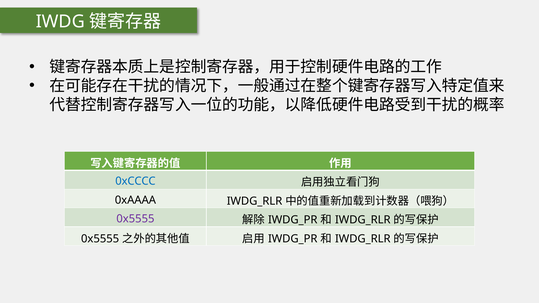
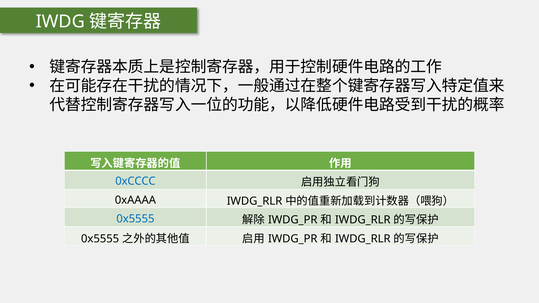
0x5555 at (135, 219) colour: purple -> blue
